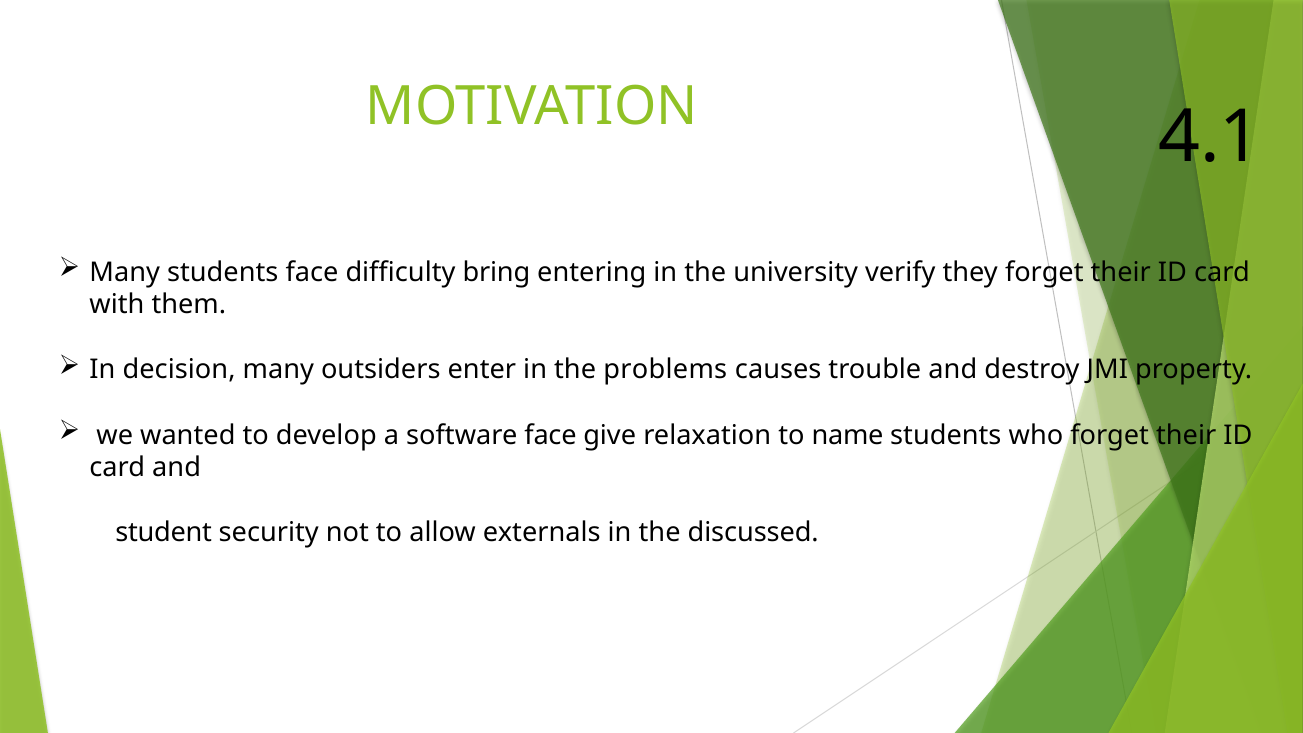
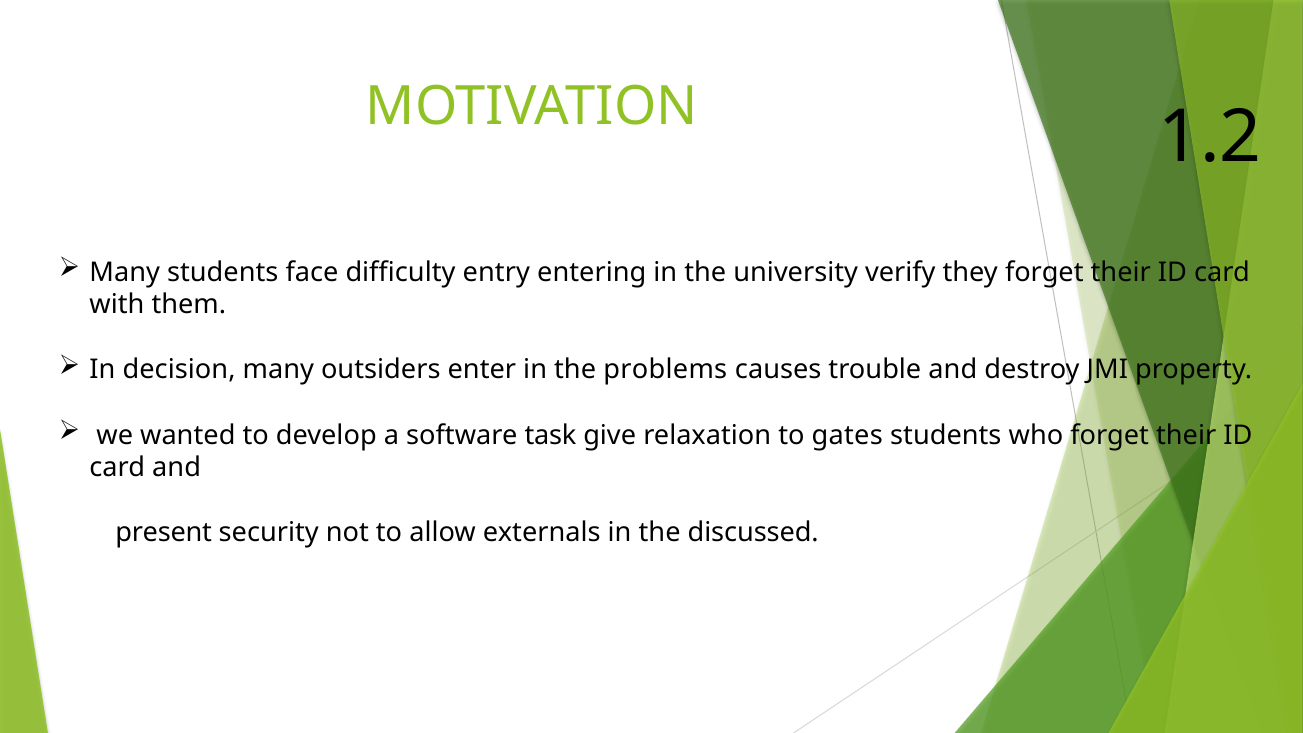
4.1: 4.1 -> 1.2
bring: bring -> entry
software face: face -> task
name: name -> gates
student: student -> present
